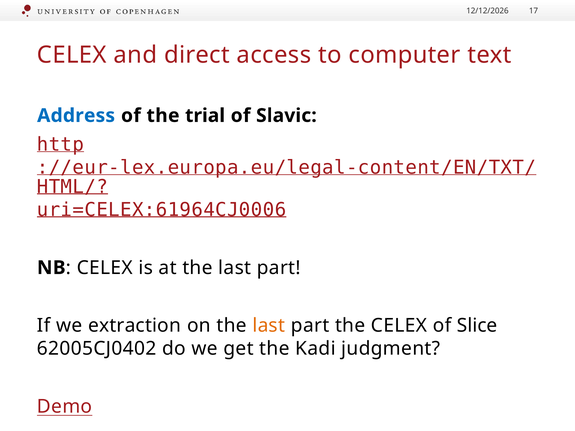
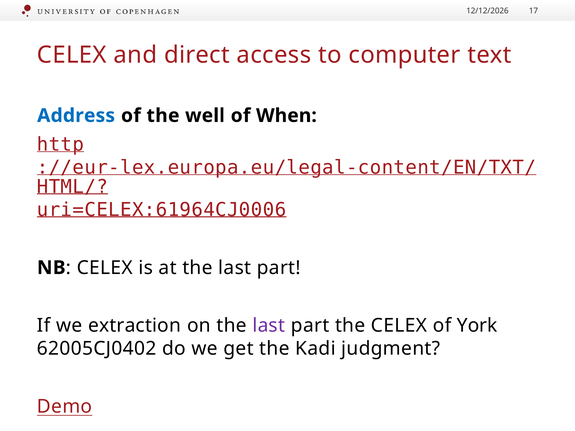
trial: trial -> well
Slavic: Slavic -> When
last at (269, 326) colour: orange -> purple
Slice: Slice -> York
